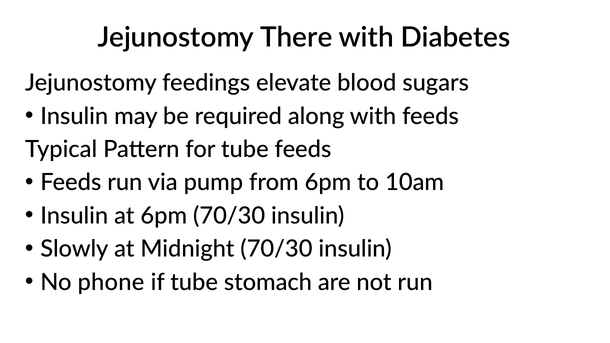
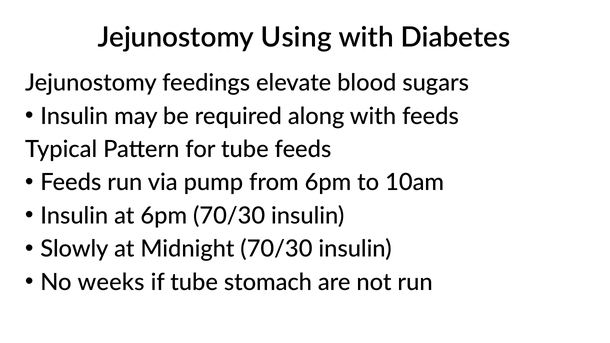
There: There -> Using
phone: phone -> weeks
